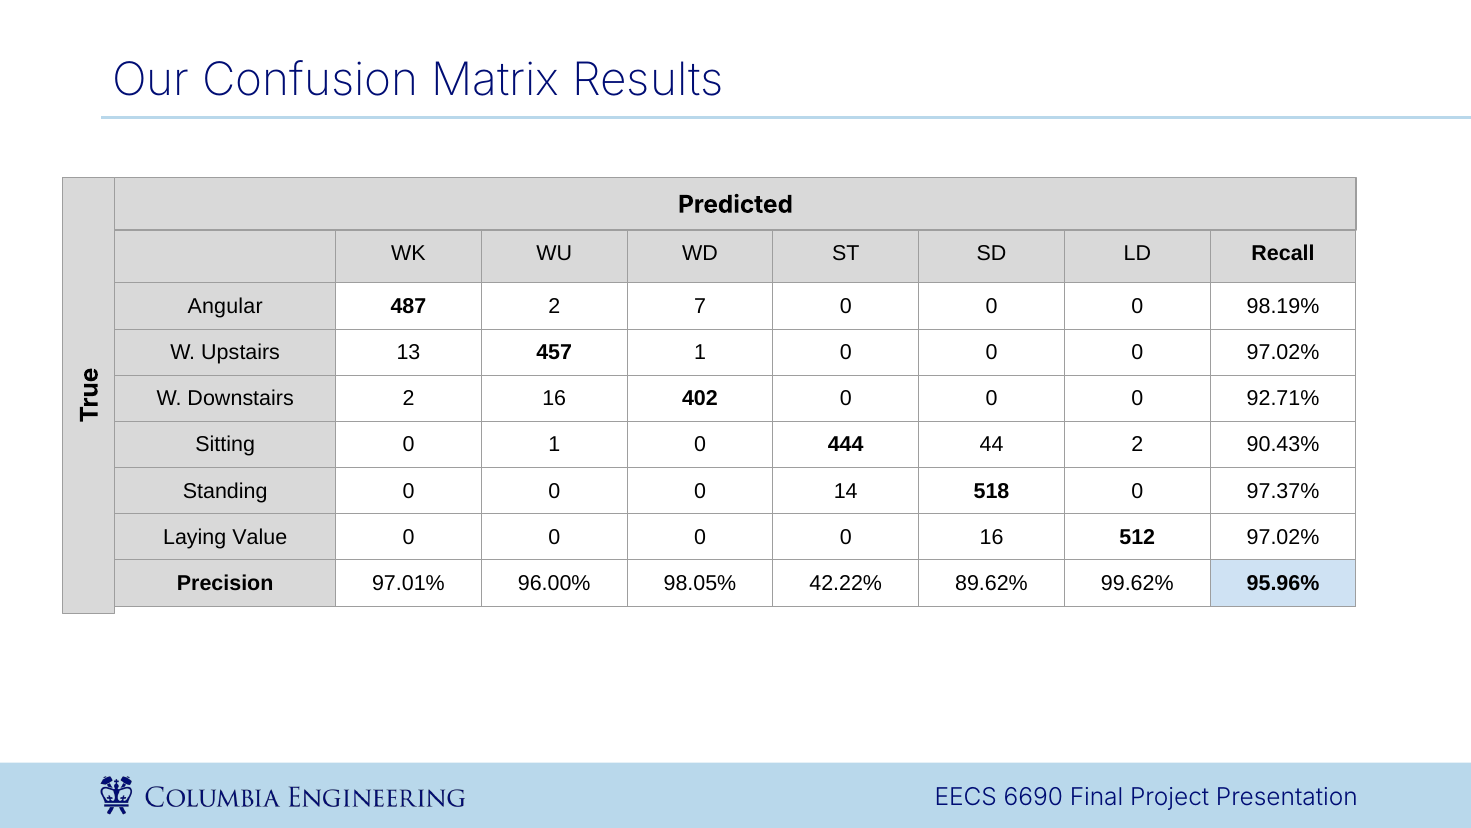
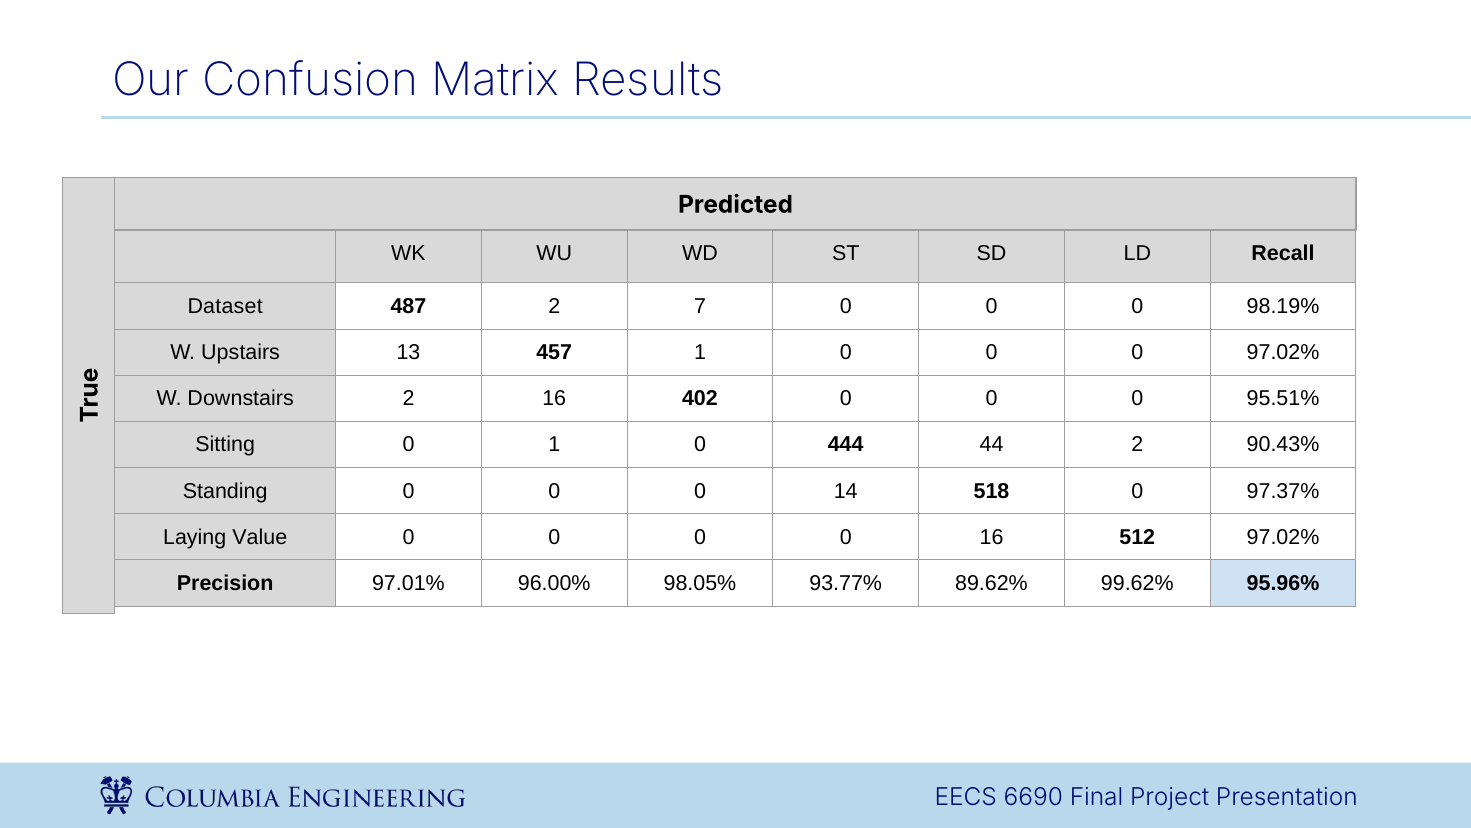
Angular: Angular -> Dataset
92.71%: 92.71% -> 95.51%
42.22%: 42.22% -> 93.77%
